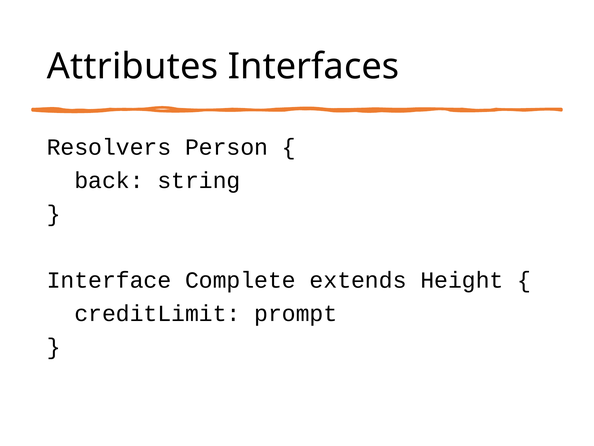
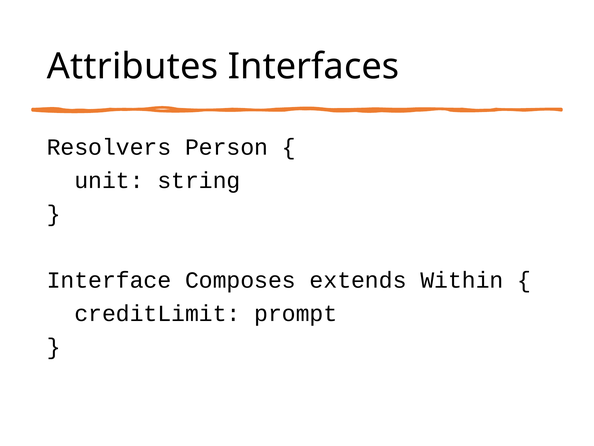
back: back -> unit
Complete: Complete -> Composes
Height: Height -> Within
